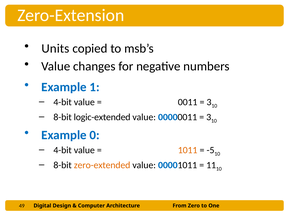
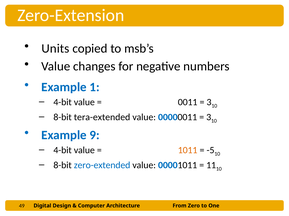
logic-extended: logic-extended -> tera-extended
0: 0 -> 9
zero-extended colour: orange -> blue
